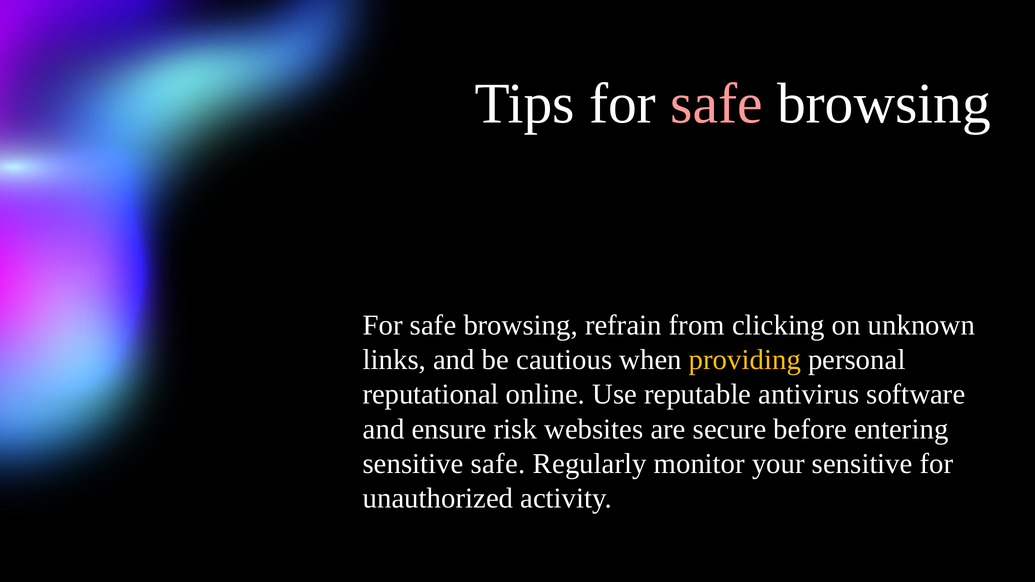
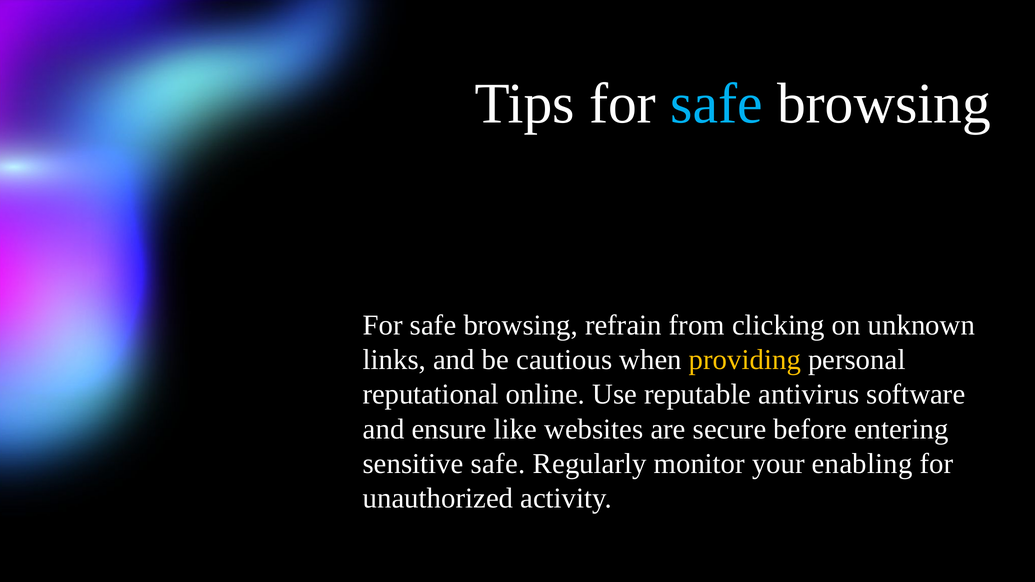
safe at (717, 104) colour: pink -> light blue
risk: risk -> like
your sensitive: sensitive -> enabling
